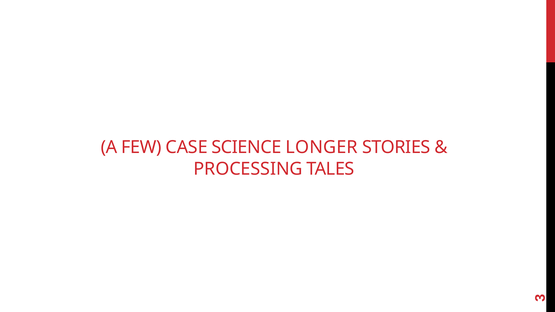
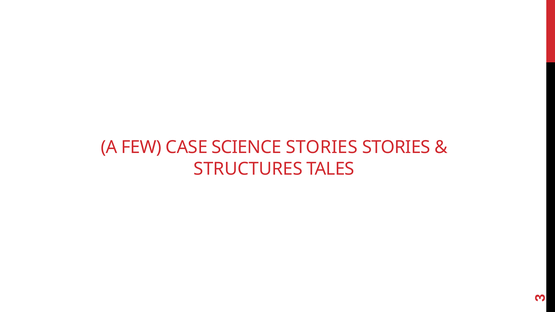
SCIENCE LONGER: LONGER -> STORIES
PROCESSING: PROCESSING -> STRUCTURES
